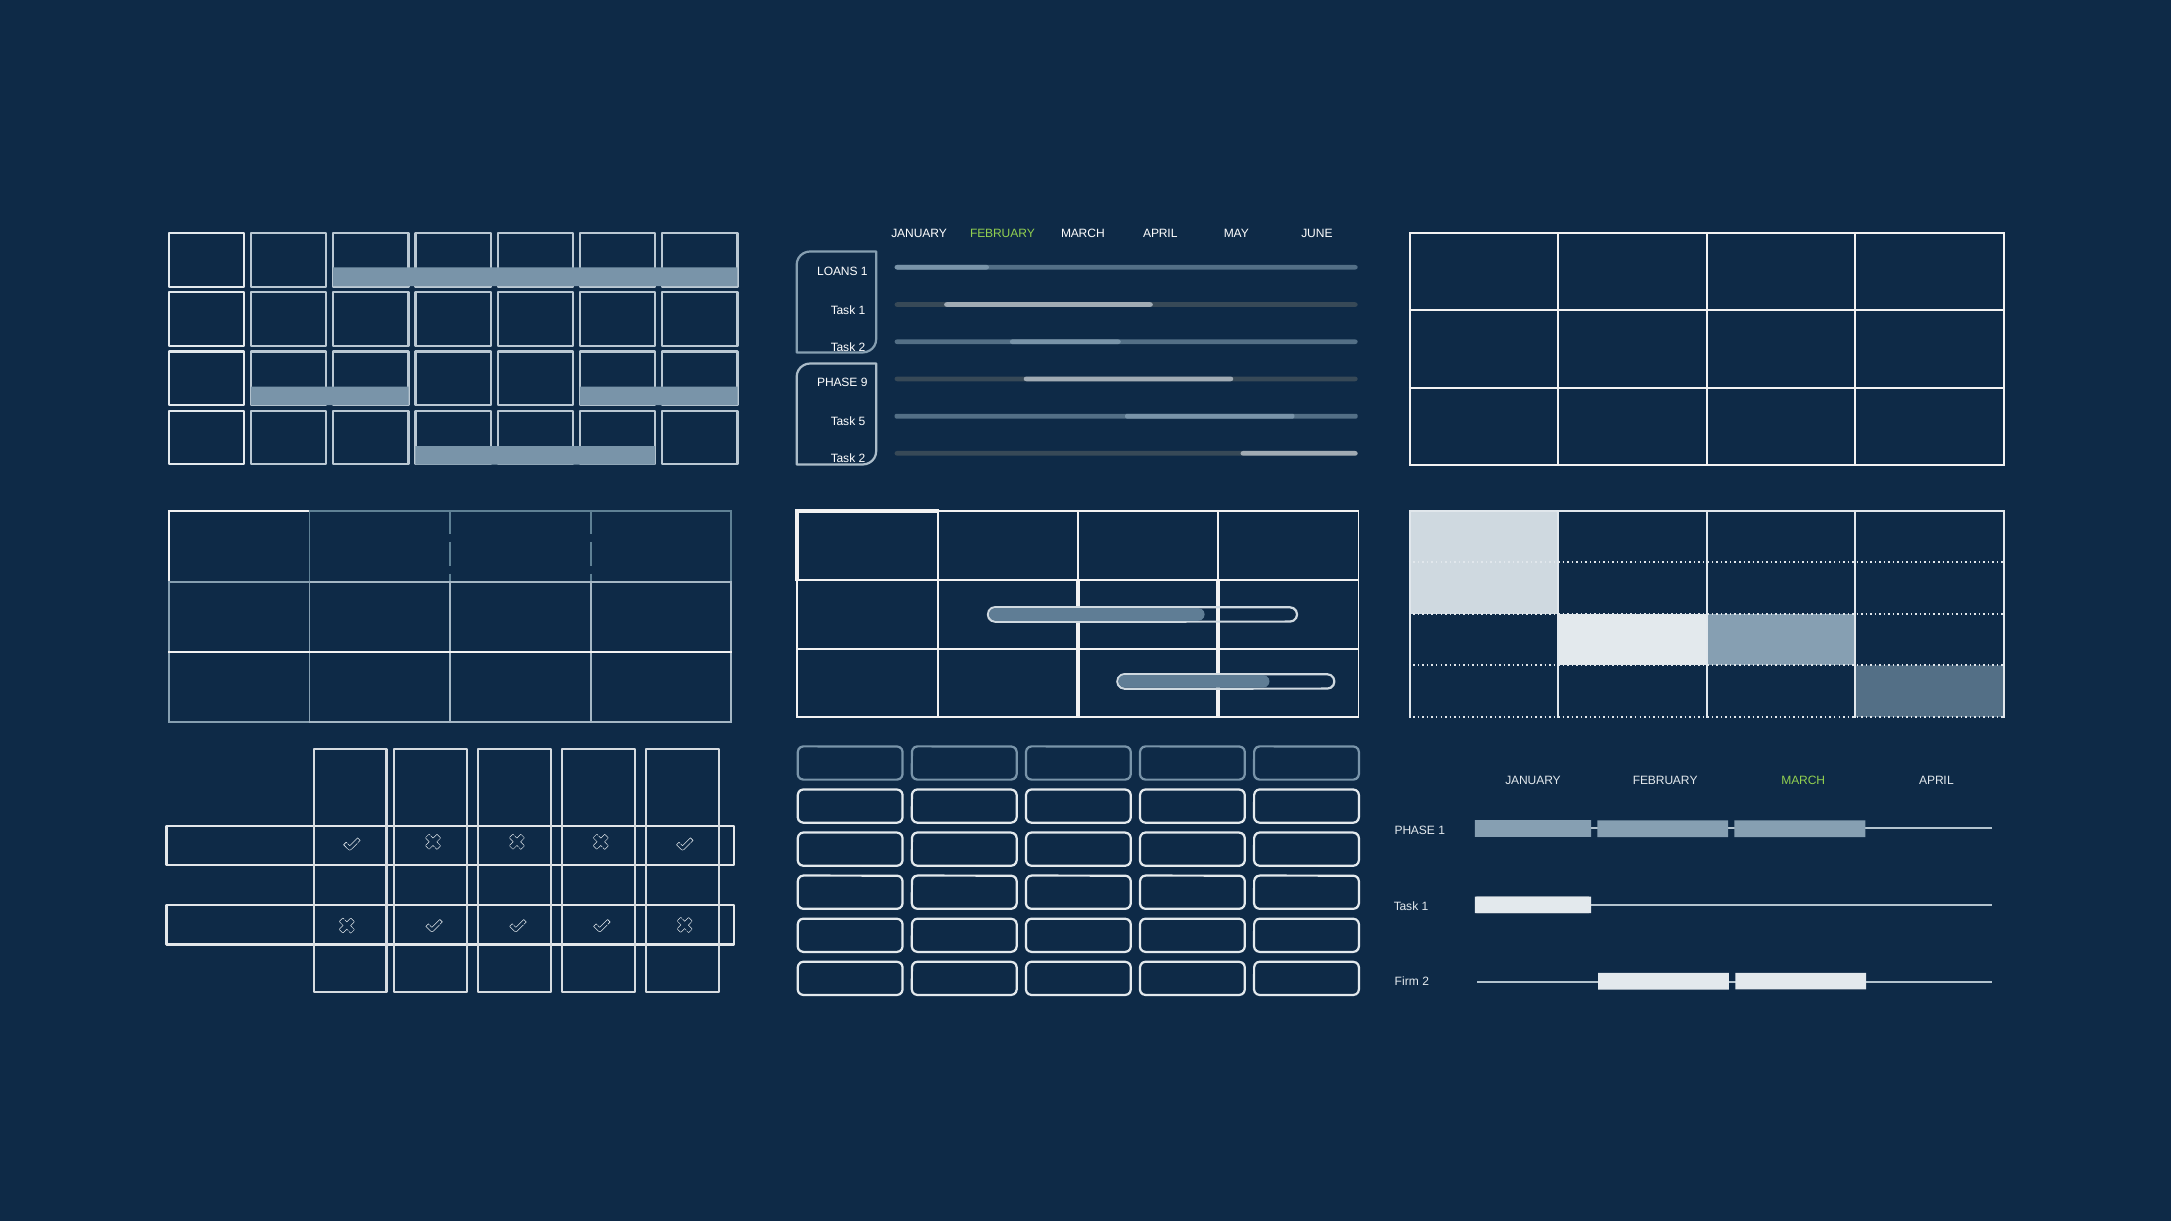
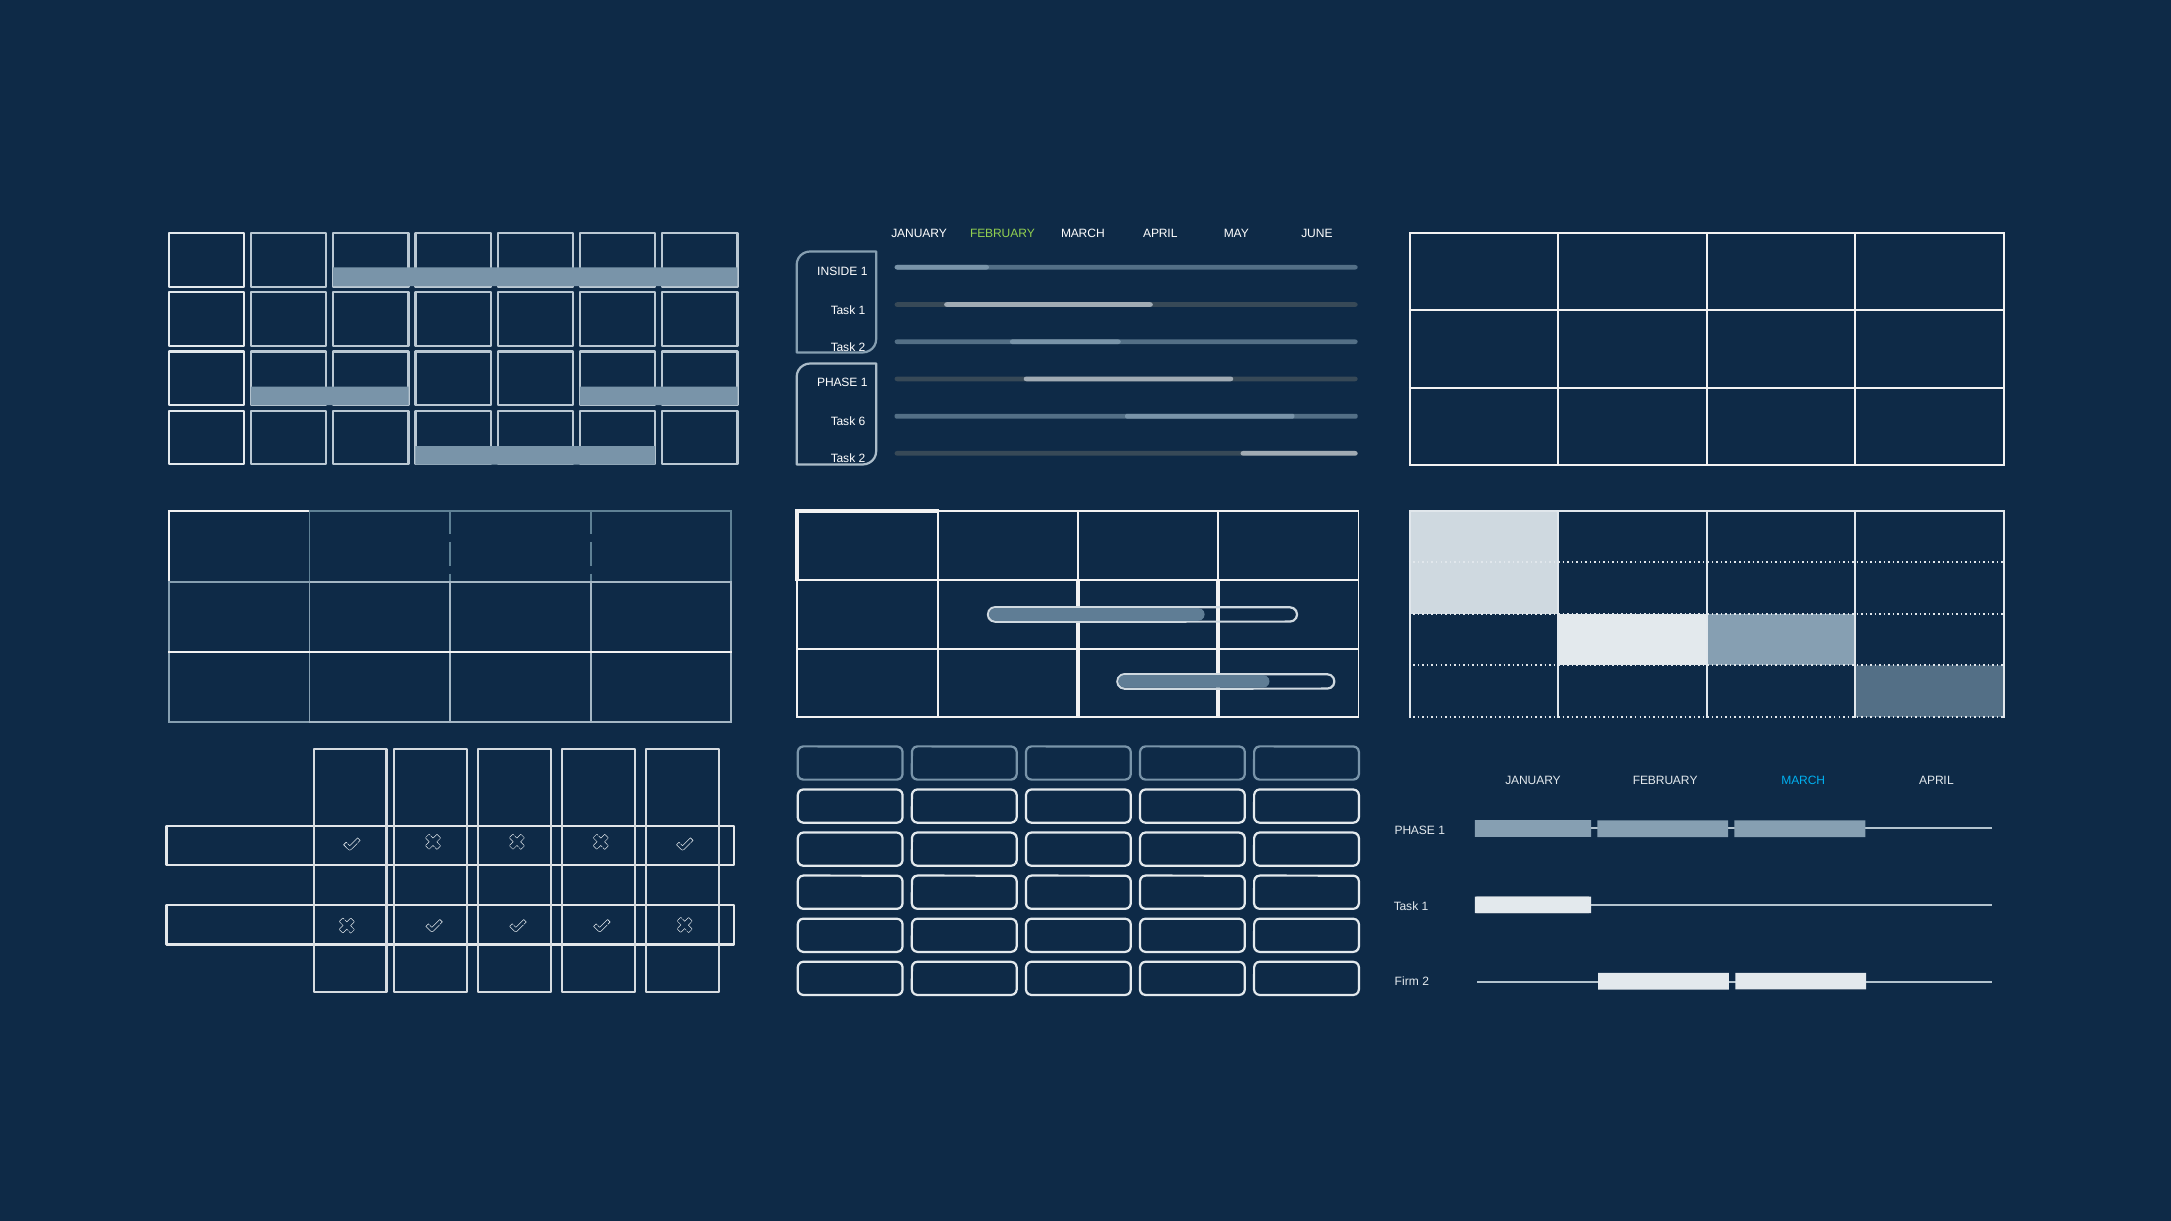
LOANS: LOANS -> INSIDE
9 at (864, 382): 9 -> 1
5: 5 -> 6
MARCH at (1803, 781) colour: light green -> light blue
